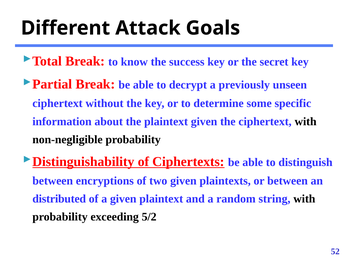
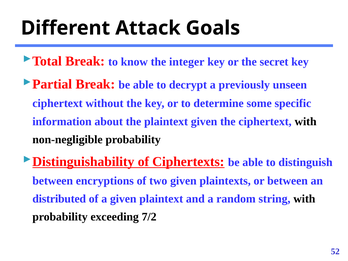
success: success -> integer
5/2: 5/2 -> 7/2
